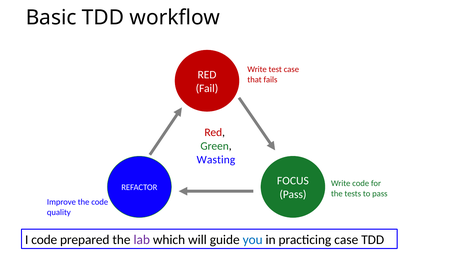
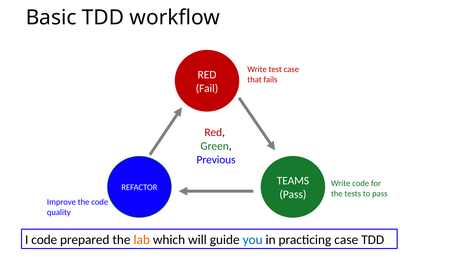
Wasting: Wasting -> Previous
FOCUS: FOCUS -> TEAMS
lab colour: purple -> orange
